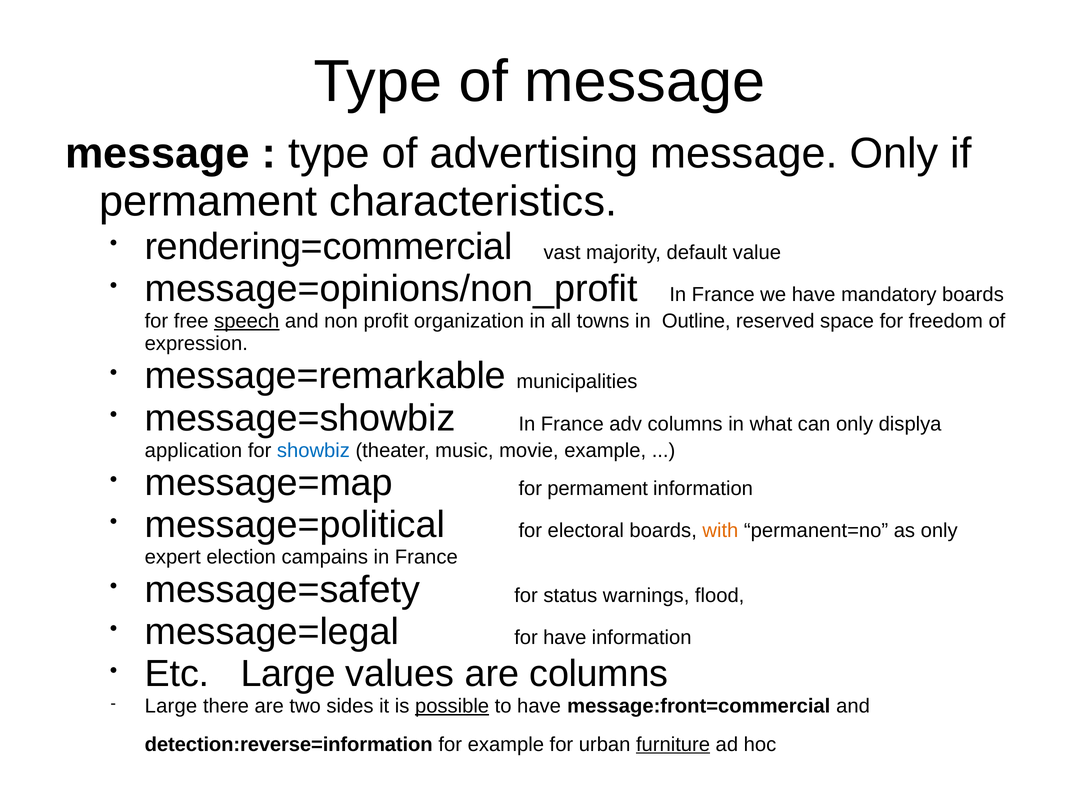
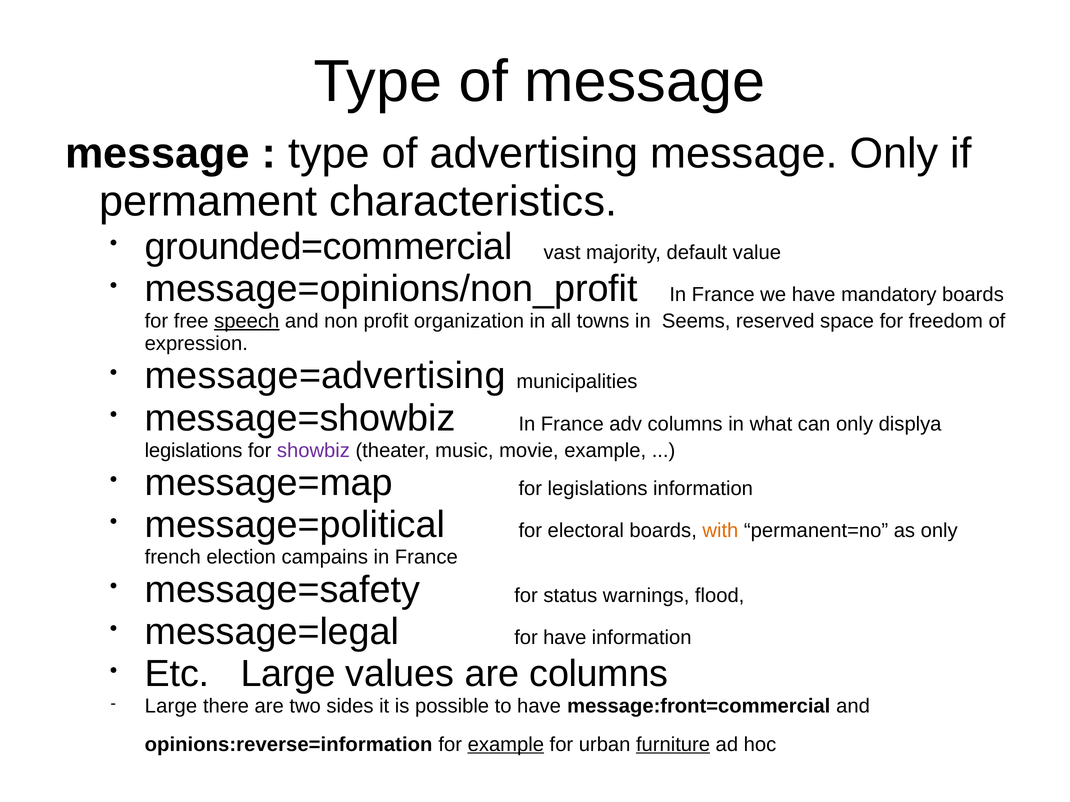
rendering=commercial: rendering=commercial -> grounded=commercial
Outline: Outline -> Seems
message=remarkable: message=remarkable -> message=advertising
application at (193, 451): application -> legislations
showbiz colour: blue -> purple
for permament: permament -> legislations
expert: expert -> french
possible underline: present -> none
detection:reverse=information: detection:reverse=information -> opinions:reverse=information
example at (506, 745) underline: none -> present
